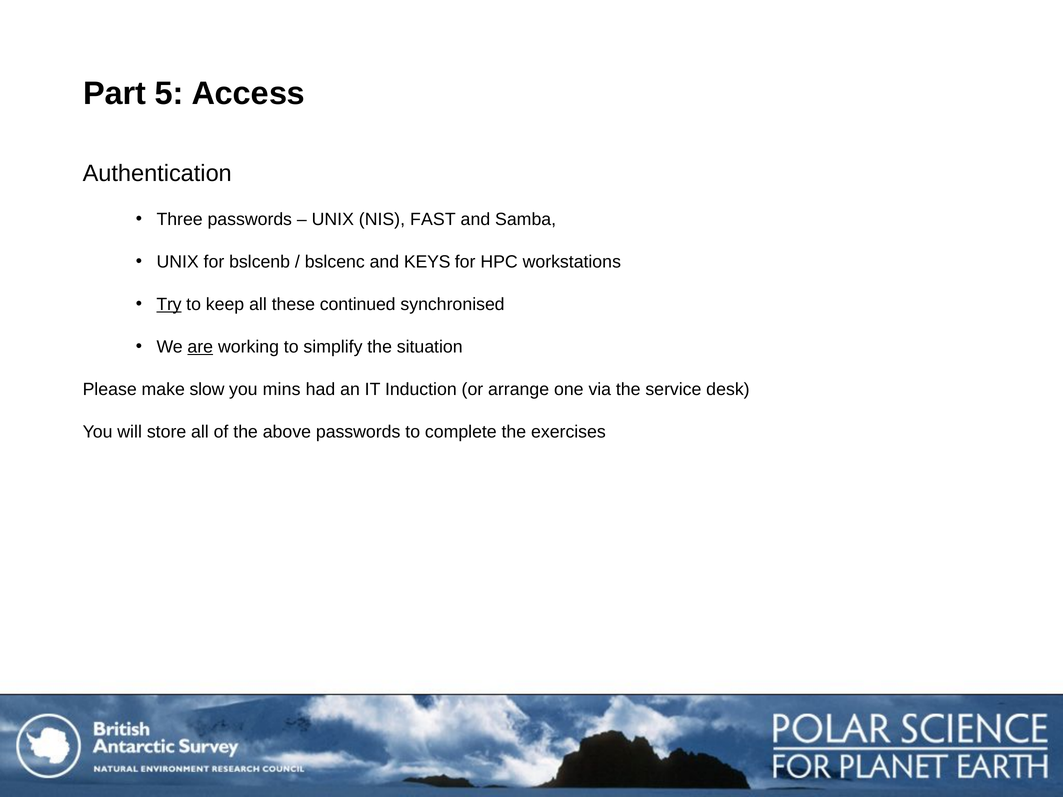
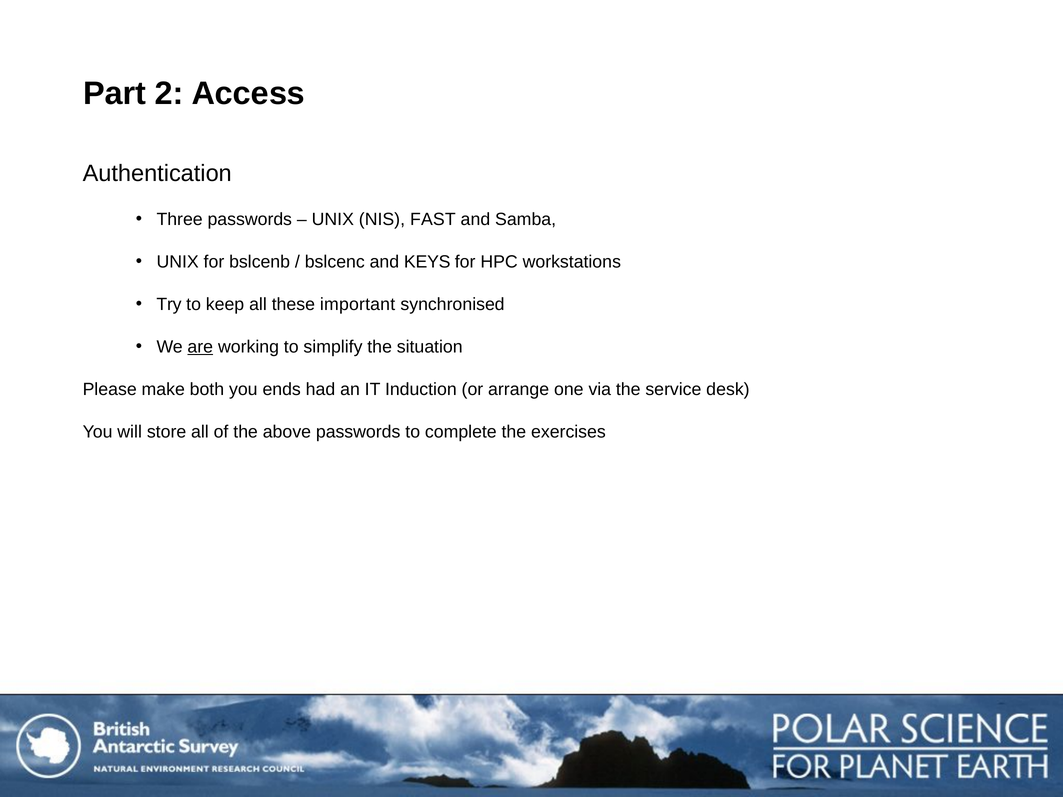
5: 5 -> 2
Try underline: present -> none
continued: continued -> important
slow: slow -> both
mins: mins -> ends
